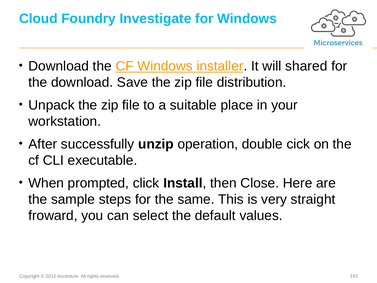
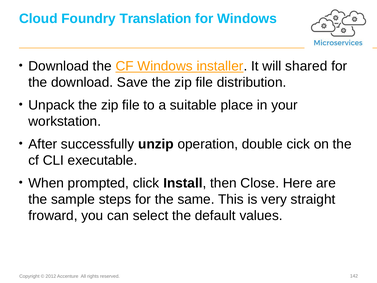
Investigate: Investigate -> Translation
